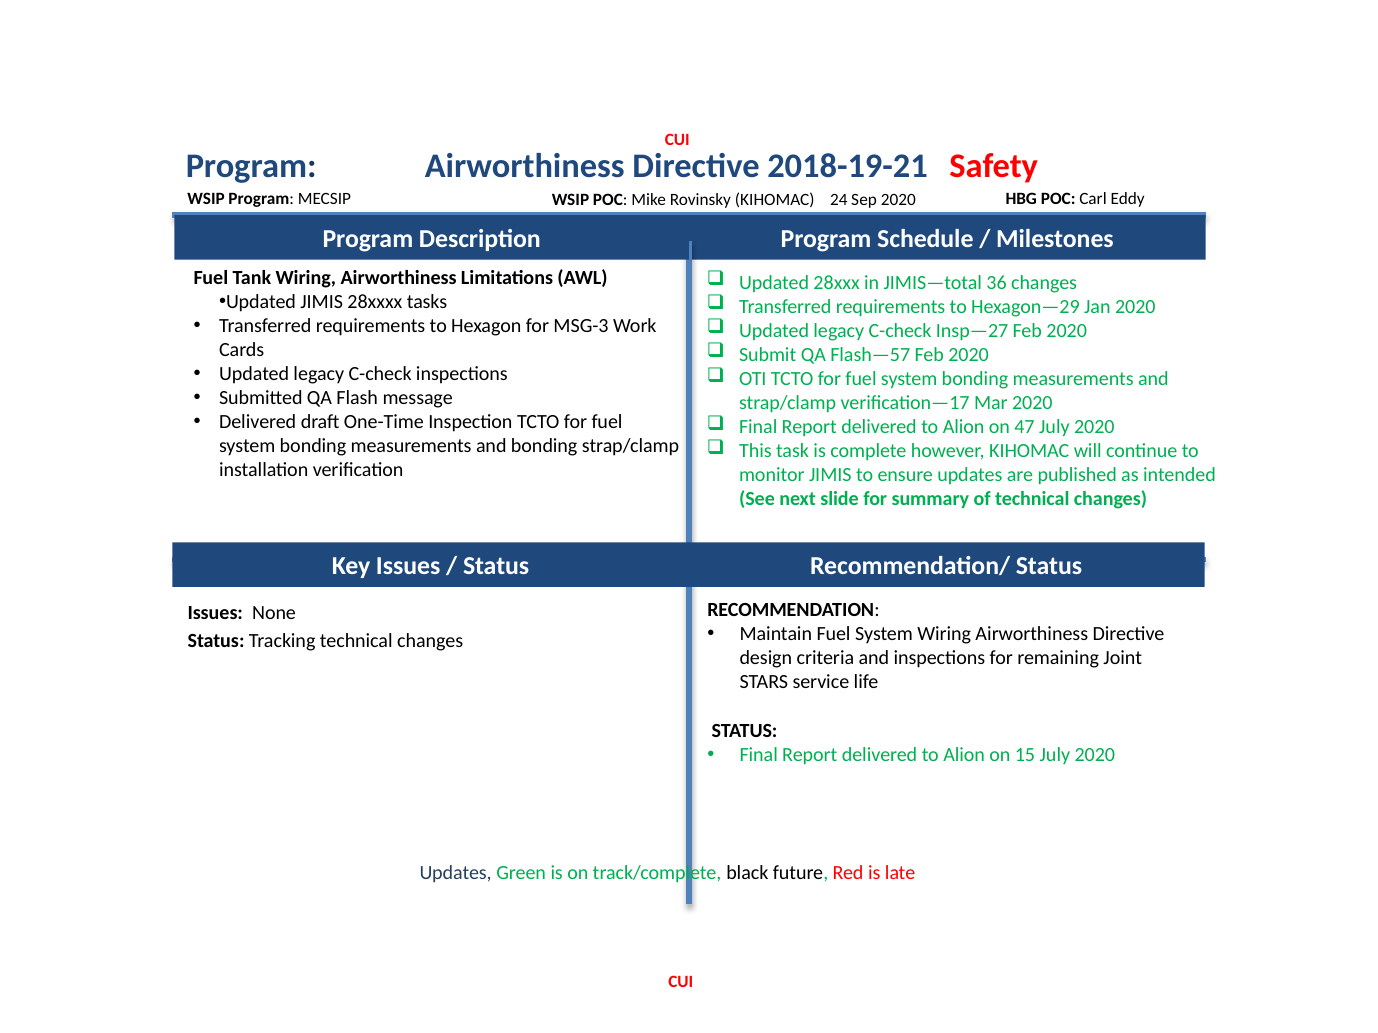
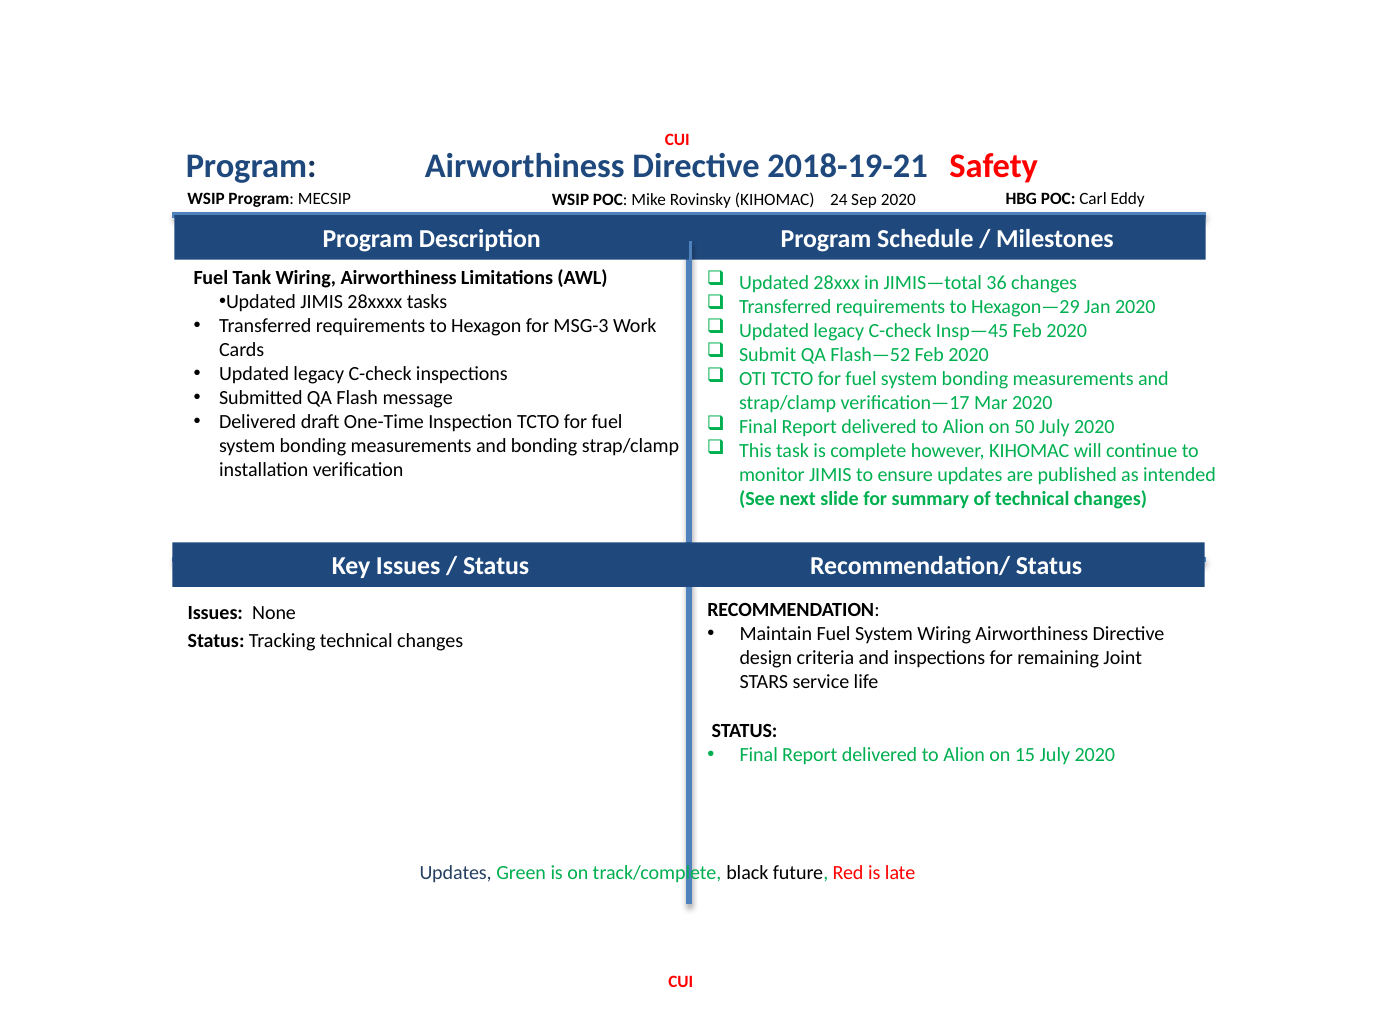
Insp—27: Insp—27 -> Insp—45
Flash—57: Flash—57 -> Flash—52
47: 47 -> 50
